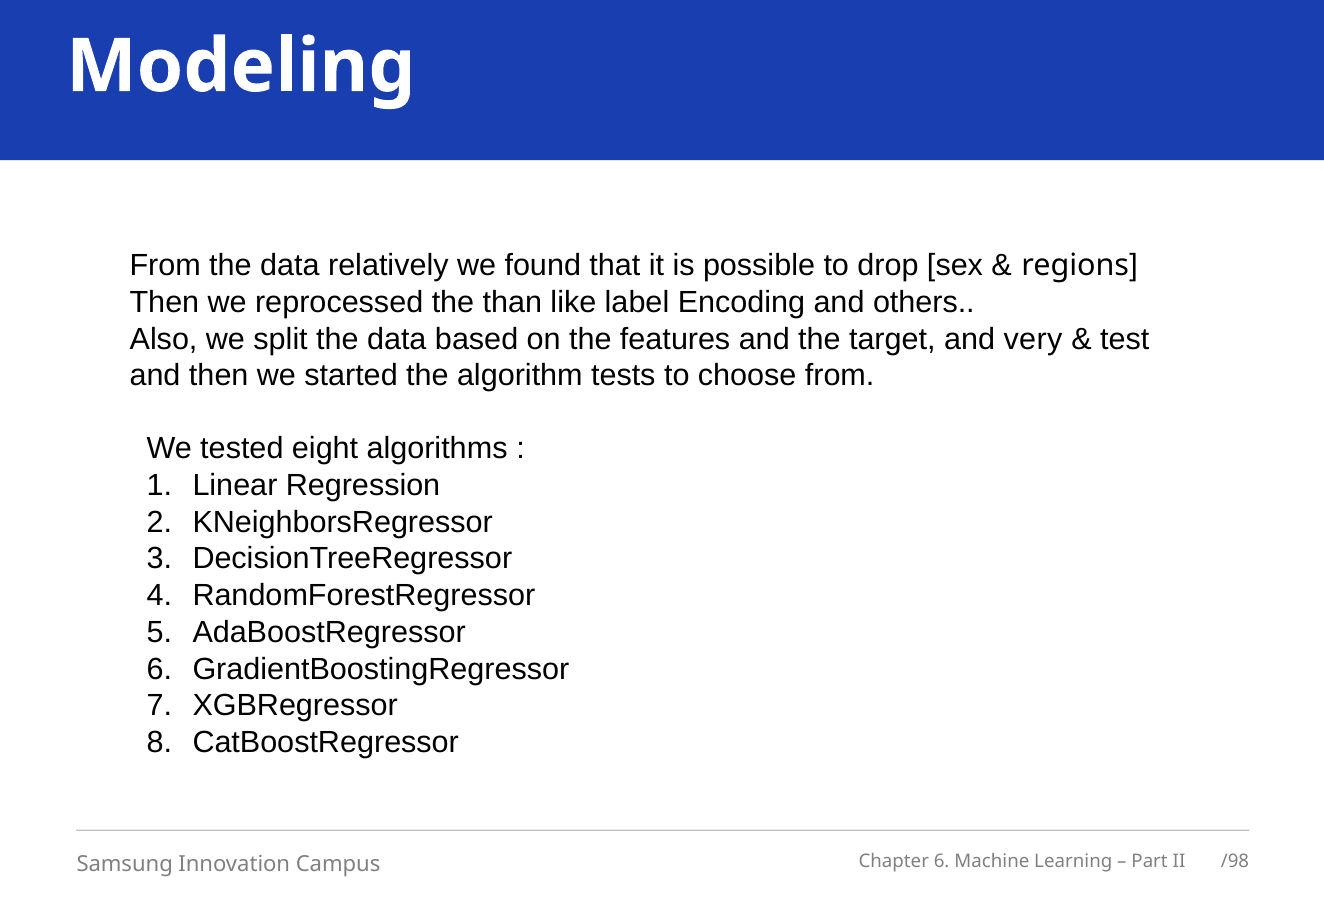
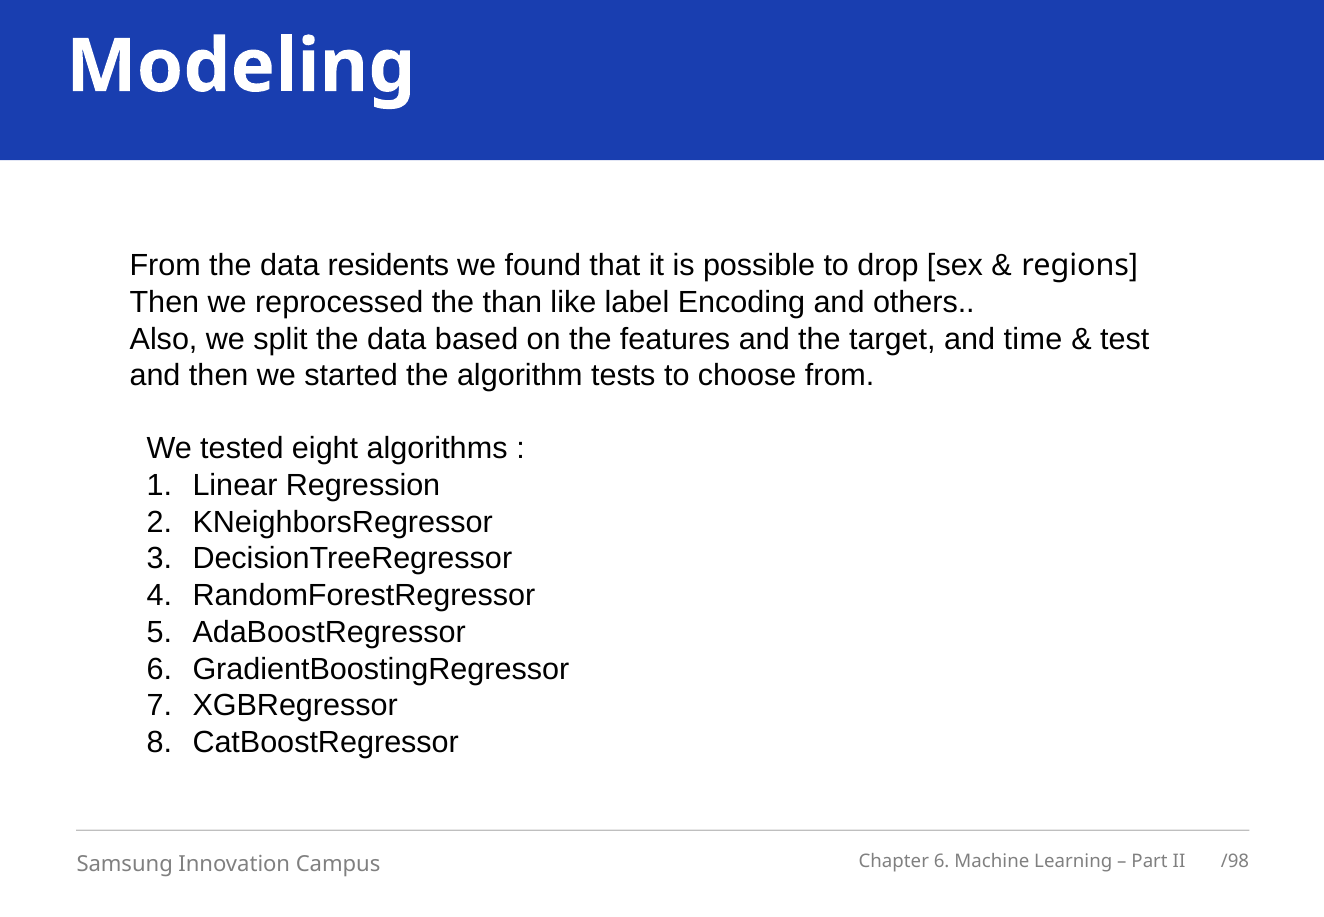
relatively: relatively -> residents
very: very -> time
